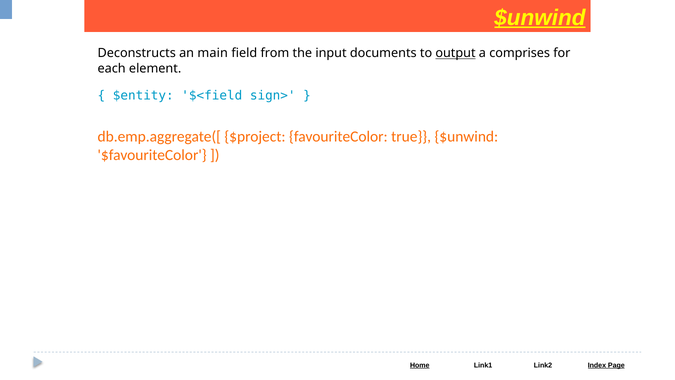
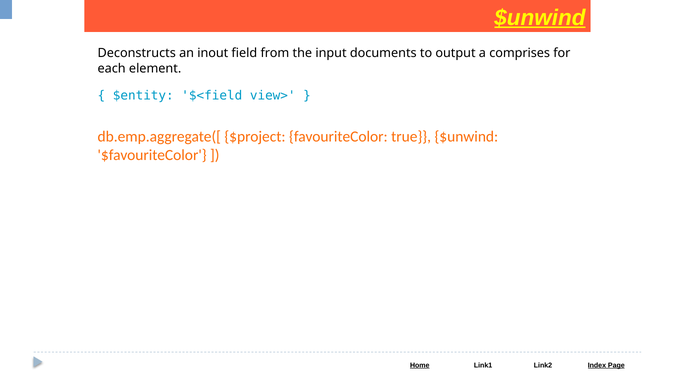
main: main -> inout
output underline: present -> none
sign>: sign> -> view>
